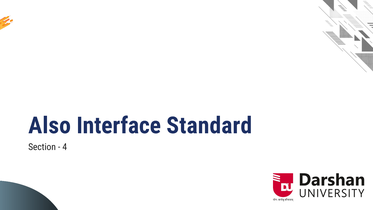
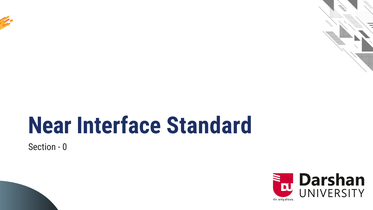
Also: Also -> Near
4: 4 -> 0
